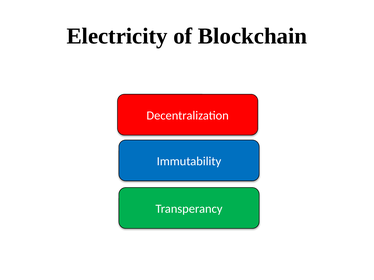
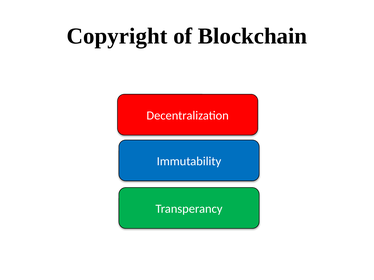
Electricity: Electricity -> Copyright
